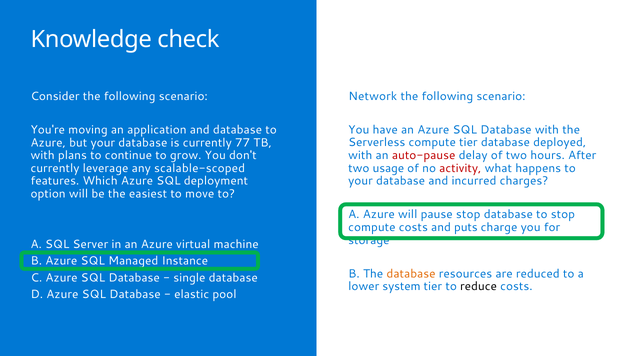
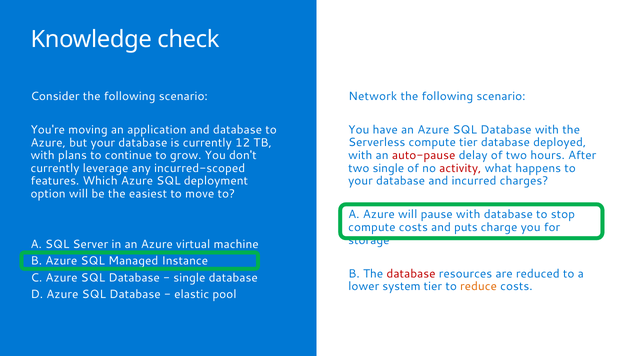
77: 77 -> 12
two usage: usage -> single
scalable-scoped: scalable-scoped -> incurred-scoped
pause stop: stop -> with
database at (411, 274) colour: orange -> red
reduce colour: black -> orange
